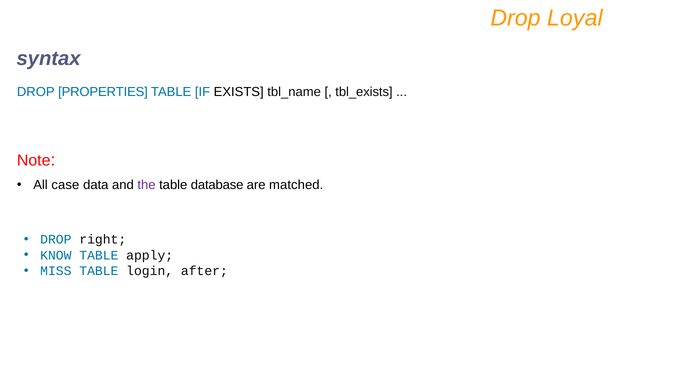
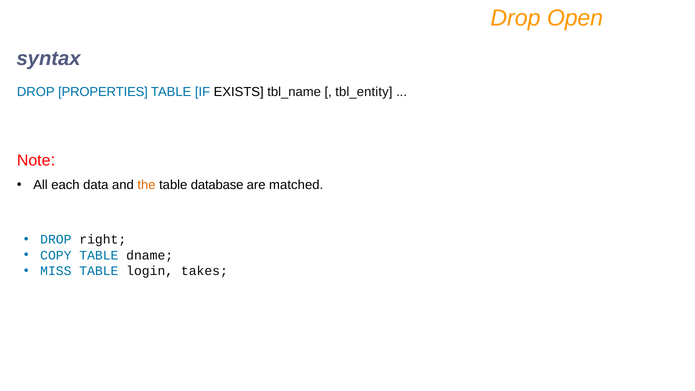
Loyal: Loyal -> Open
tbl_exists: tbl_exists -> tbl_entity
case: case -> each
the colour: purple -> orange
KNOW: KNOW -> COPY
apply: apply -> dname
after: after -> takes
